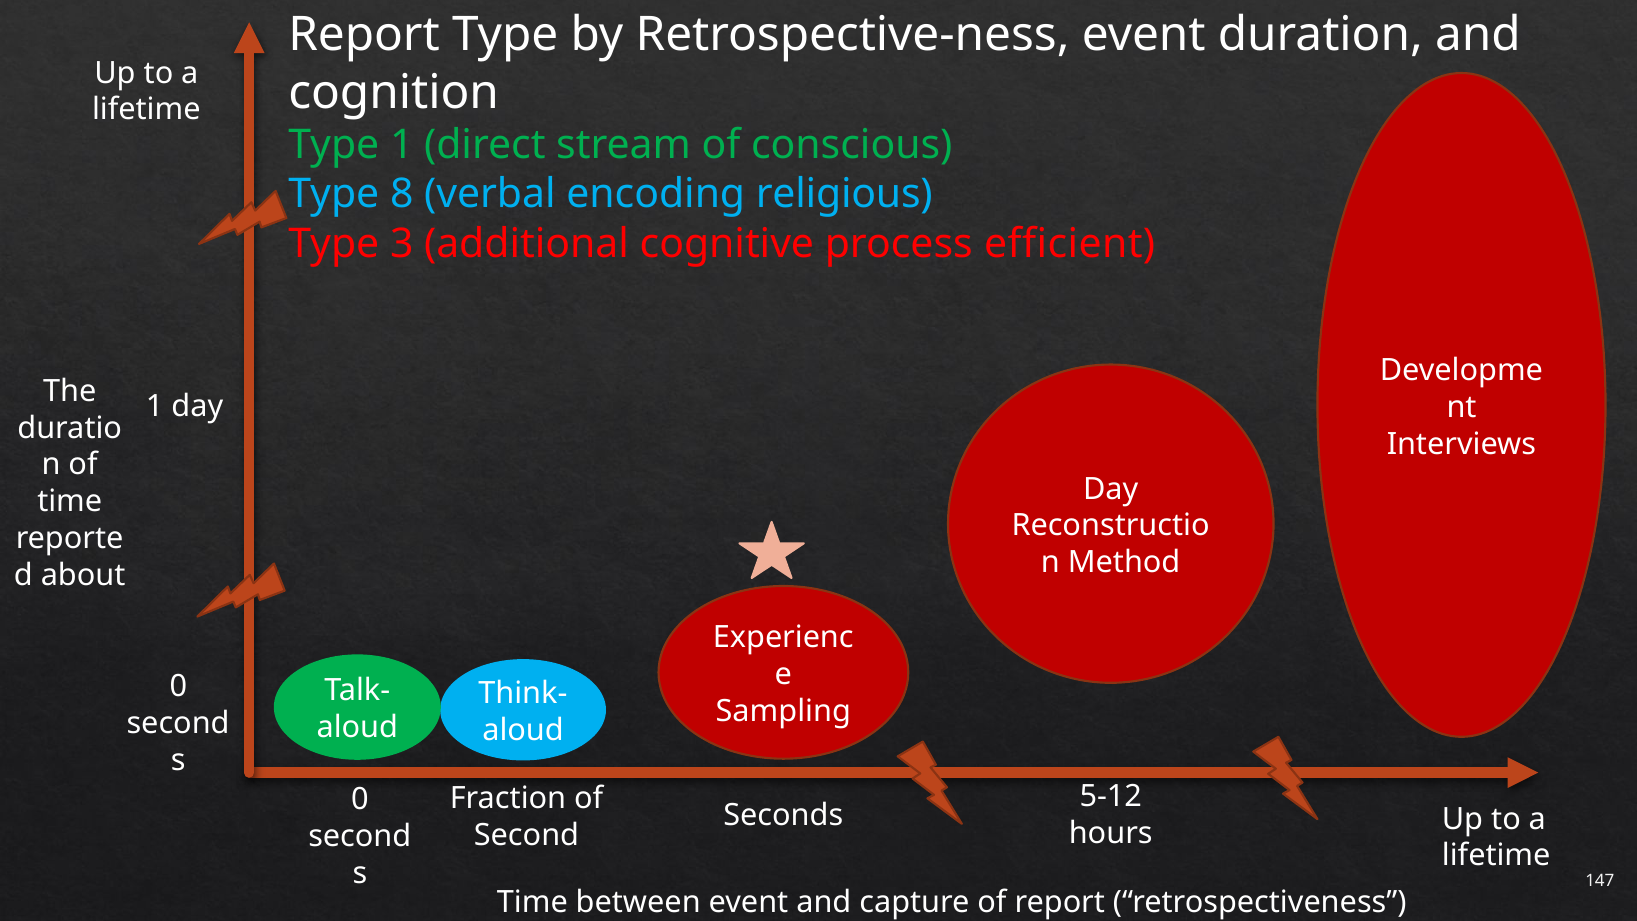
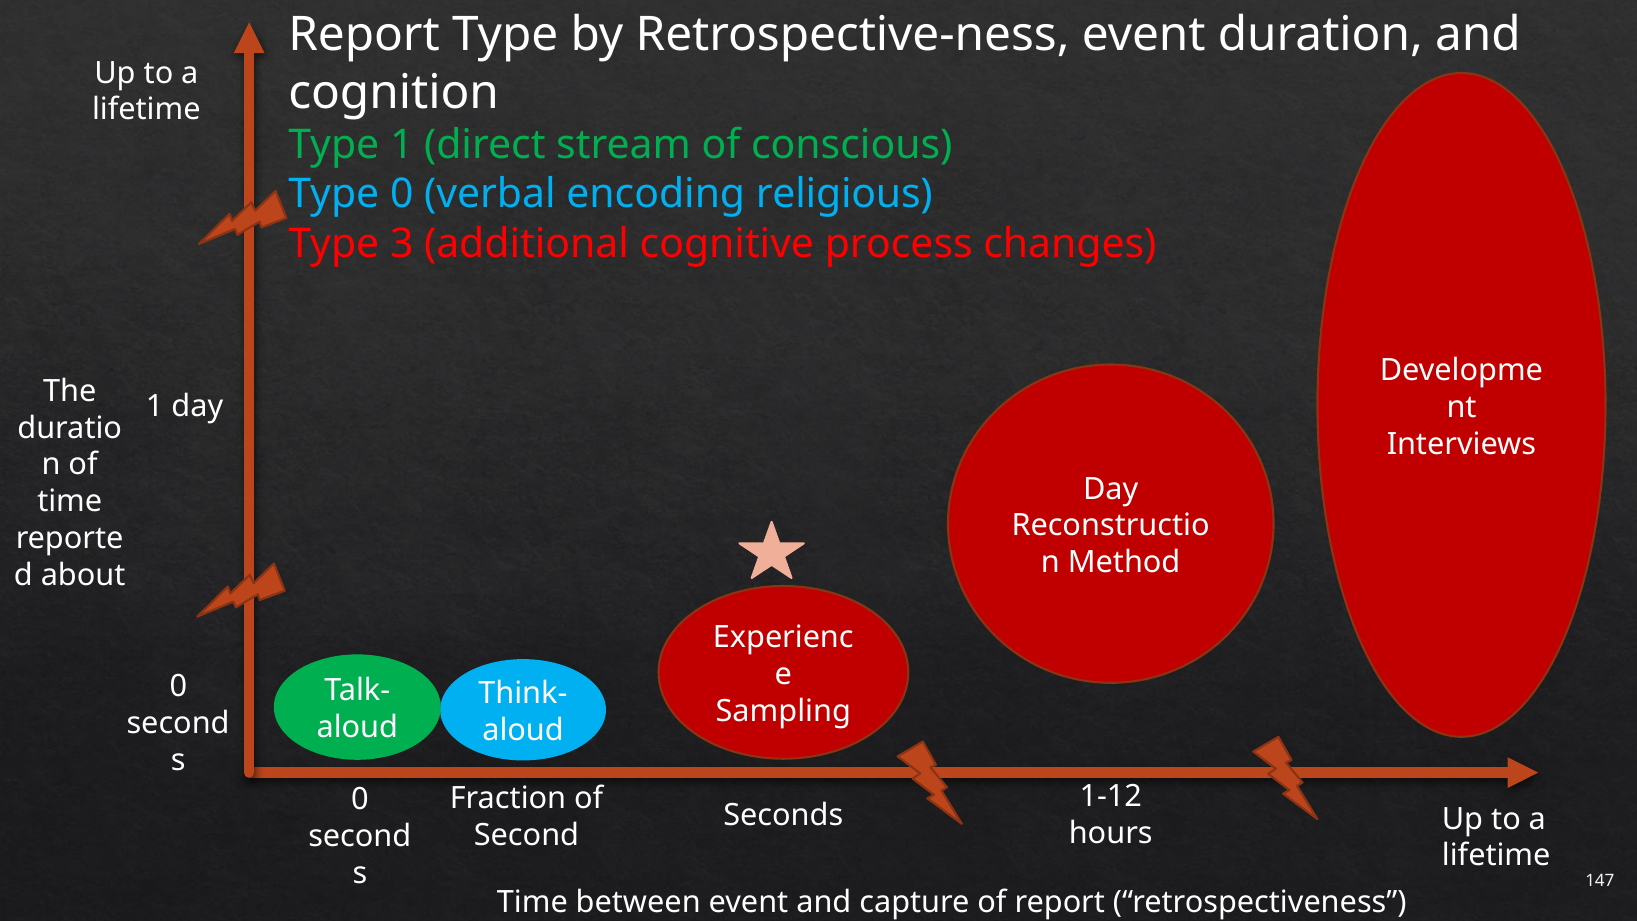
Type 8: 8 -> 0
efficient: efficient -> changes
5-12: 5-12 -> 1-12
